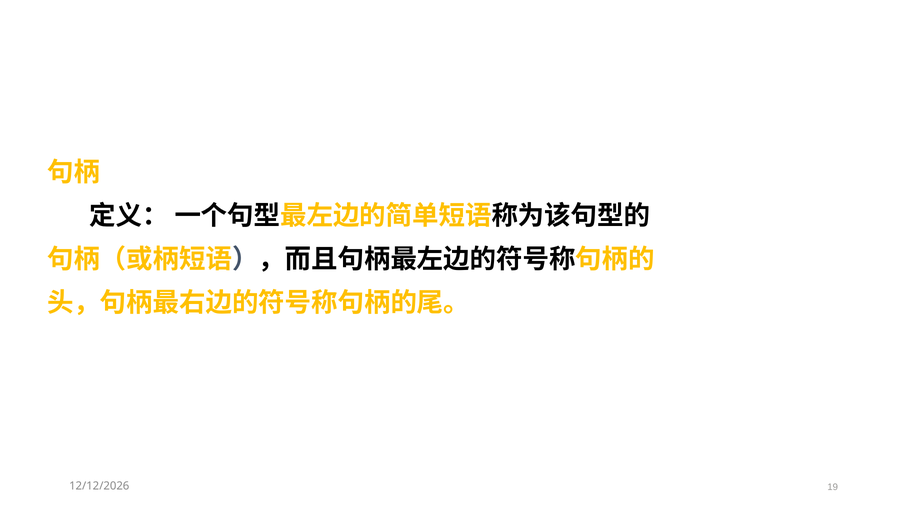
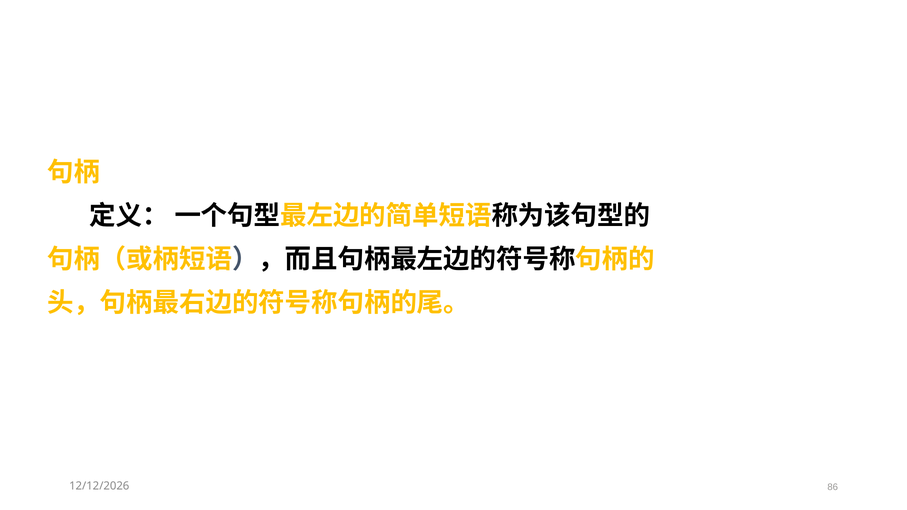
19: 19 -> 86
